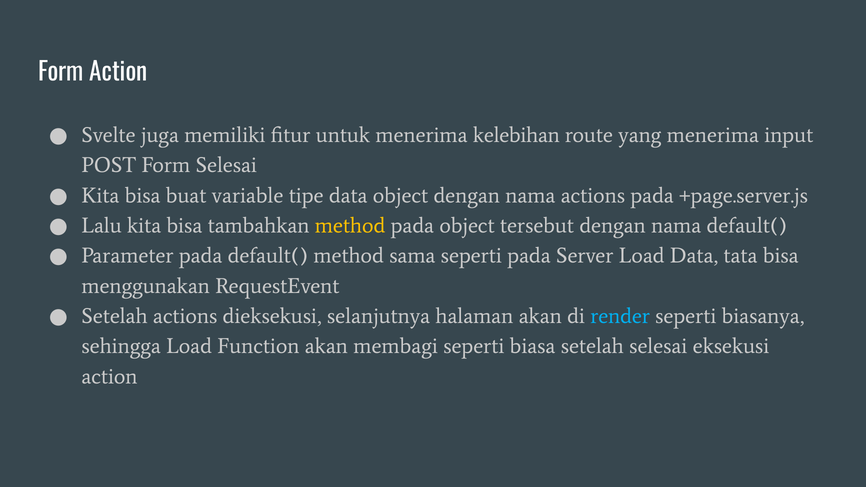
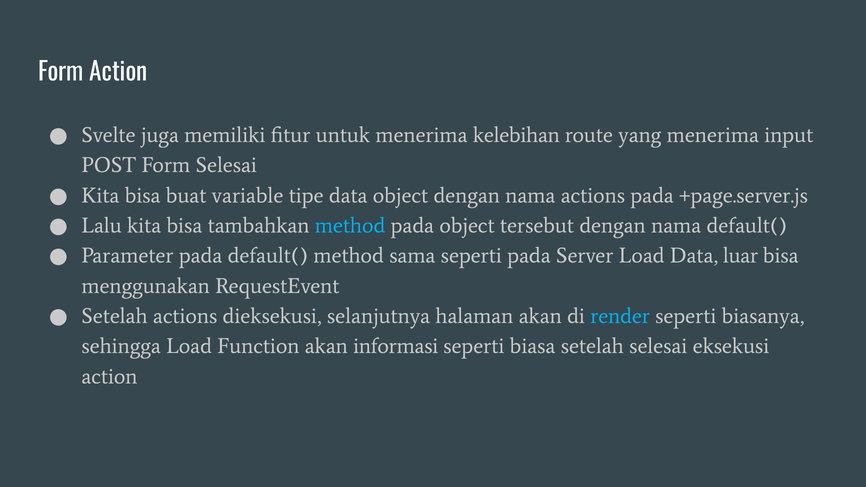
method at (350, 226) colour: yellow -> light blue
tata: tata -> luar
membagi: membagi -> informasi
